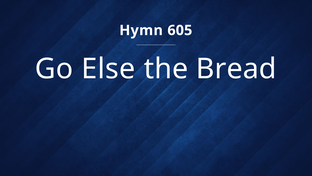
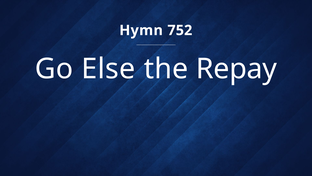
605: 605 -> 752
Bread: Bread -> Repay
